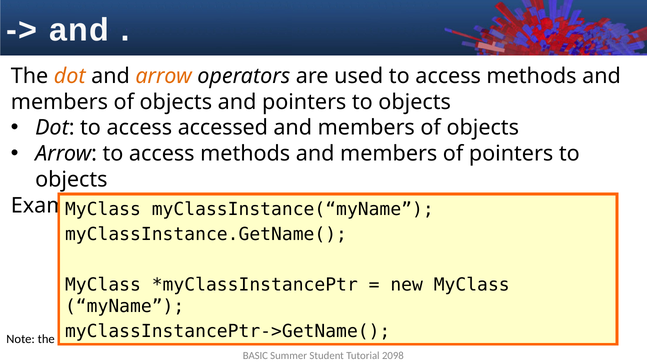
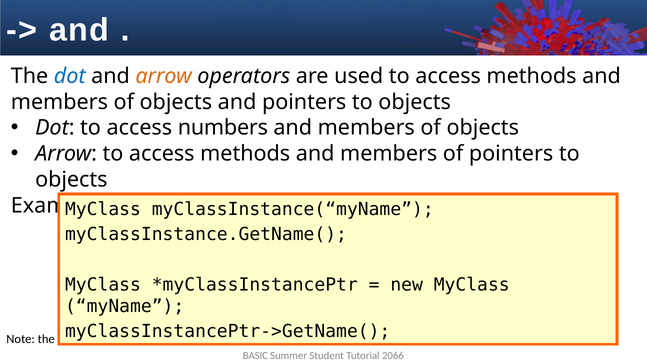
dot at (70, 76) colour: orange -> blue
accessed: accessed -> numbers
2098: 2098 -> 2066
